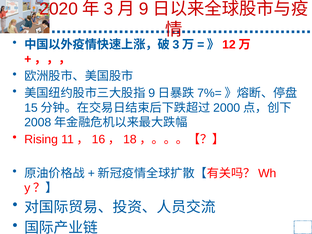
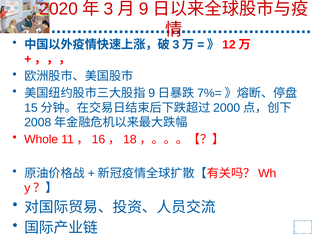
Rising: Rising -> Whole
